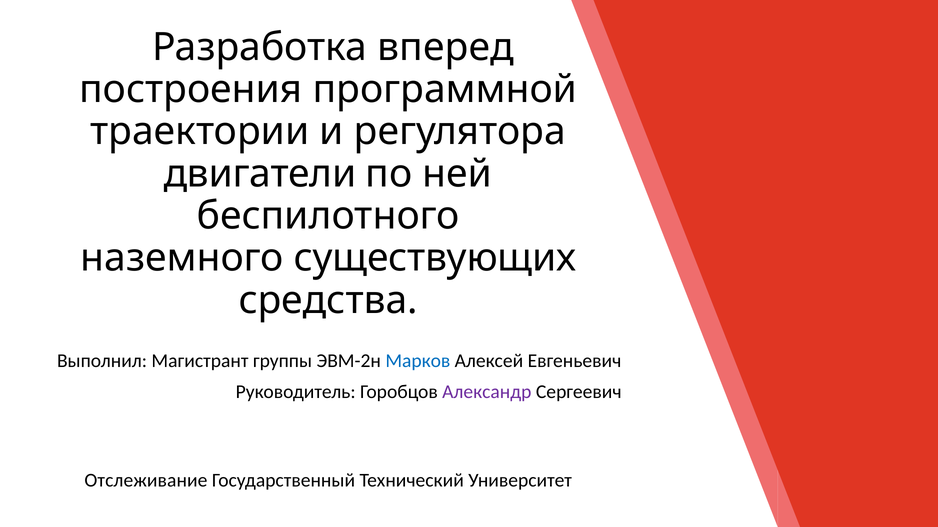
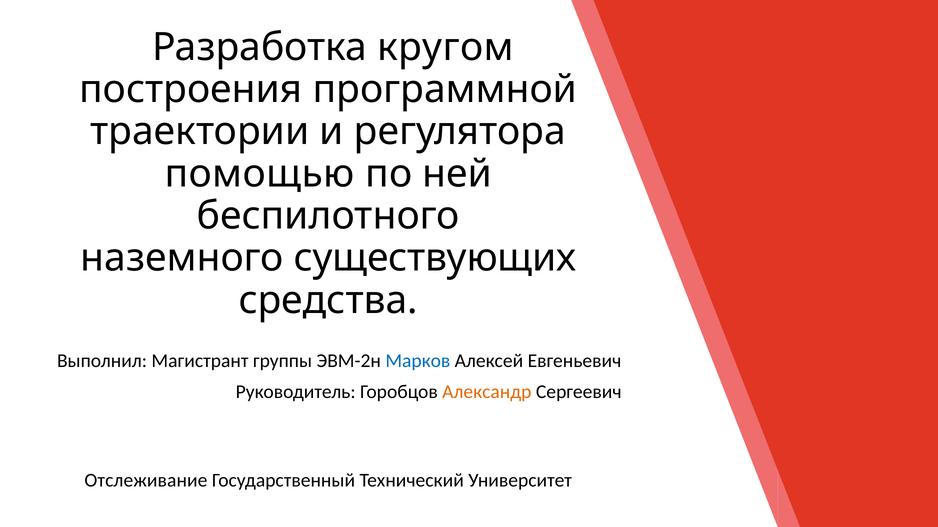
вперед: вперед -> кругом
двигатели: двигатели -> помощью
Александр colour: purple -> orange
